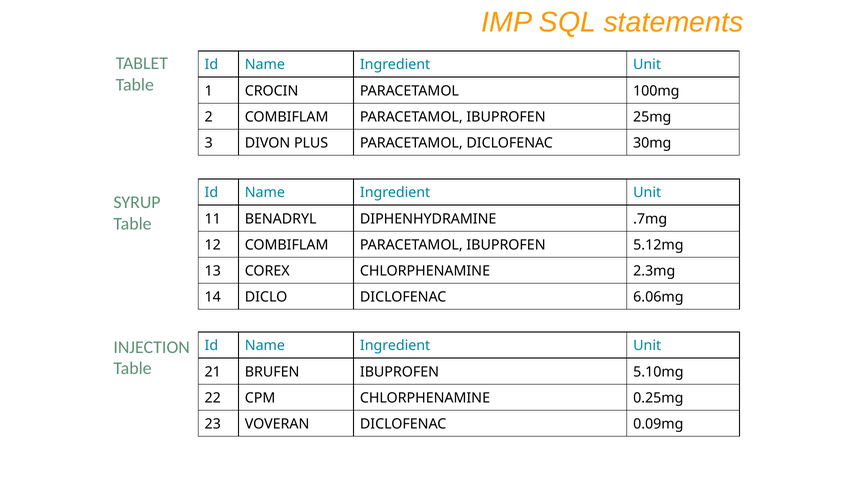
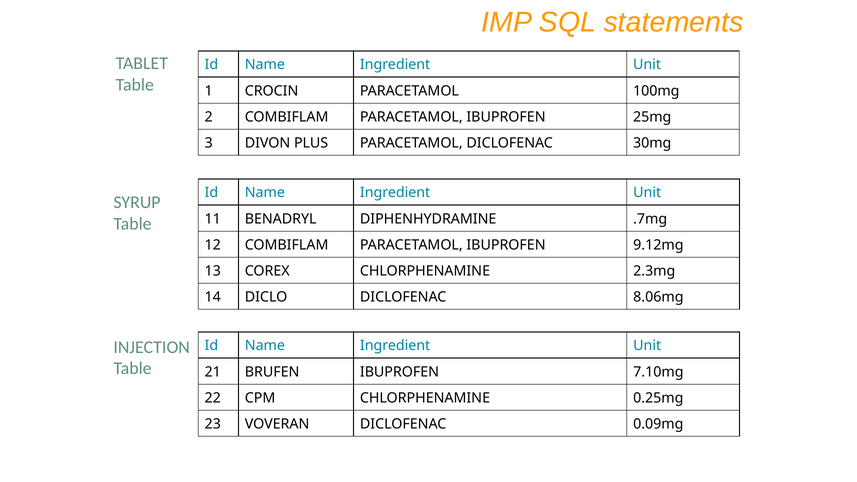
5.12mg: 5.12mg -> 9.12mg
6.06mg: 6.06mg -> 8.06mg
5.10mg: 5.10mg -> 7.10mg
